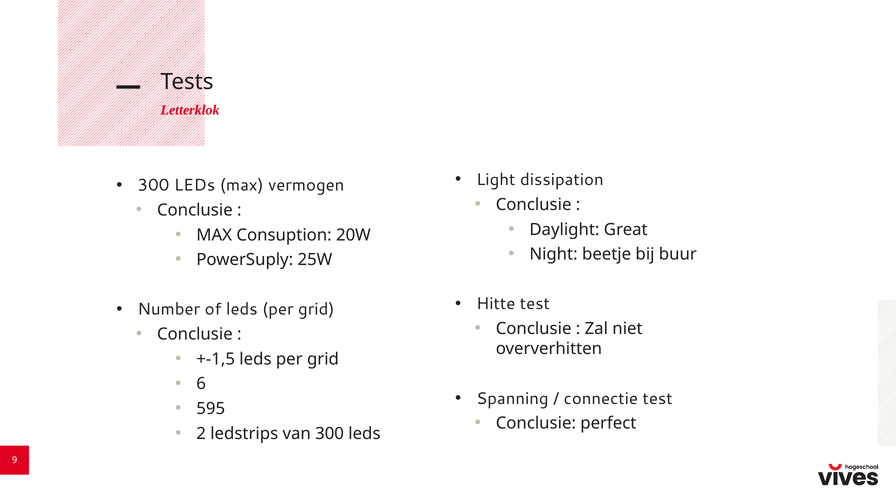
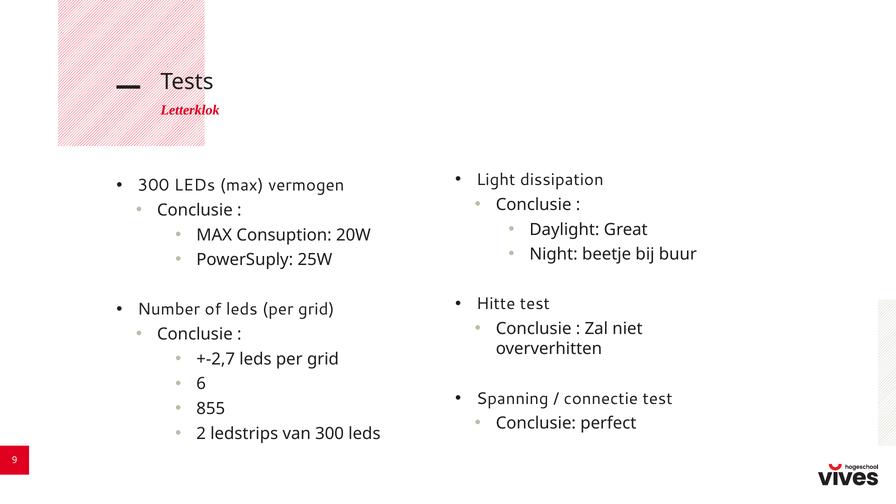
+-1,5: +-1,5 -> +-2,7
595: 595 -> 855
